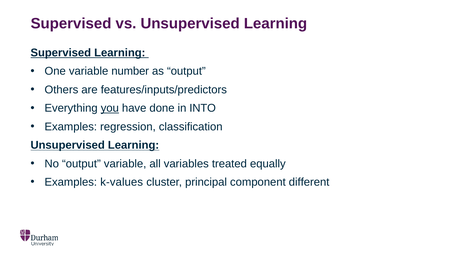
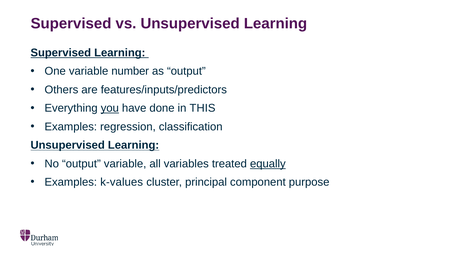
INTO: INTO -> THIS
equally underline: none -> present
different: different -> purpose
